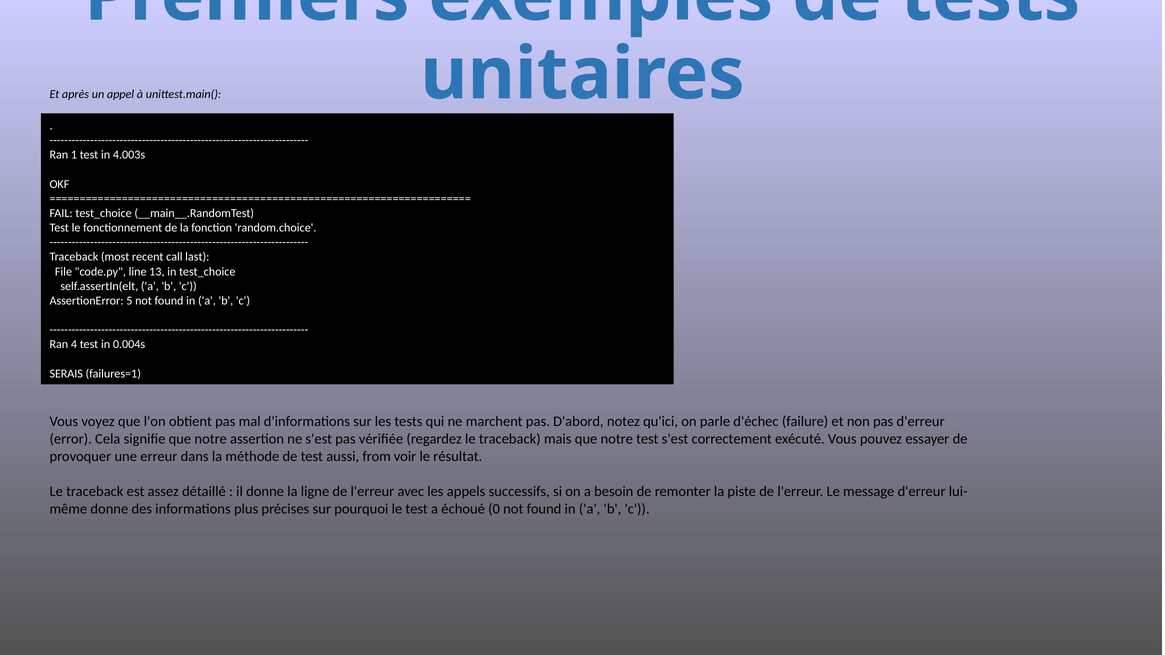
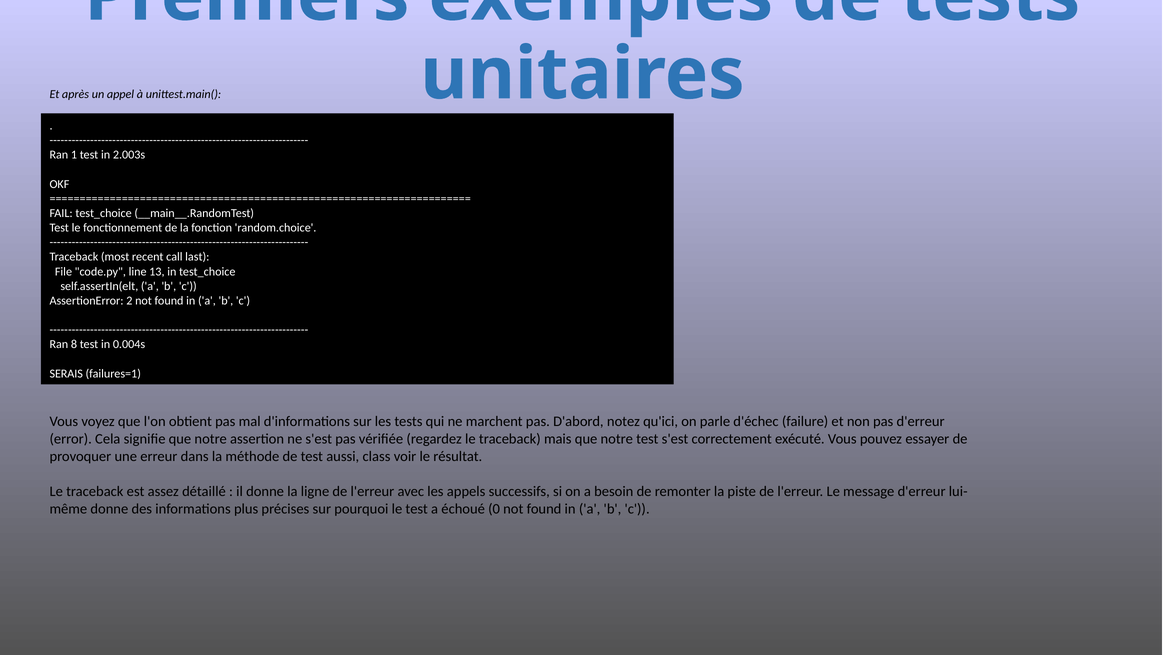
4.003s: 4.003s -> 2.003s
5: 5 -> 2
4: 4 -> 8
from: from -> class
